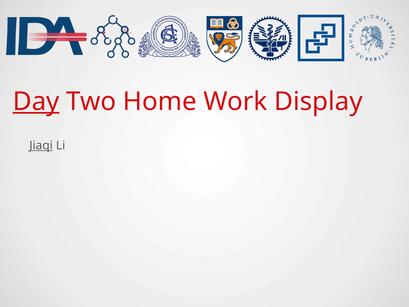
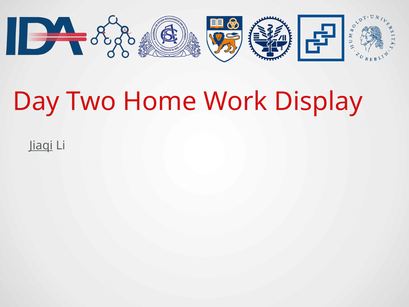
Day underline: present -> none
